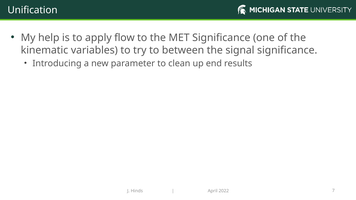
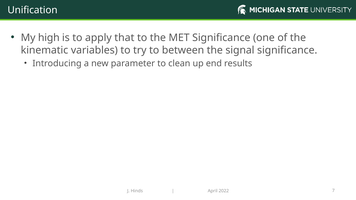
help: help -> high
flow: flow -> that
